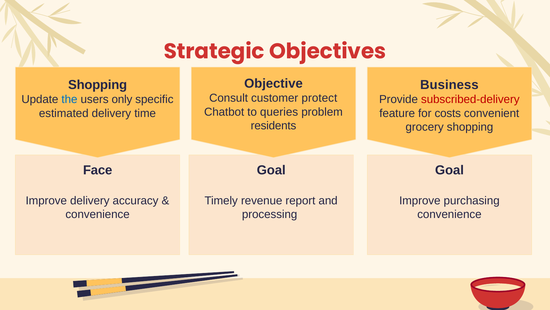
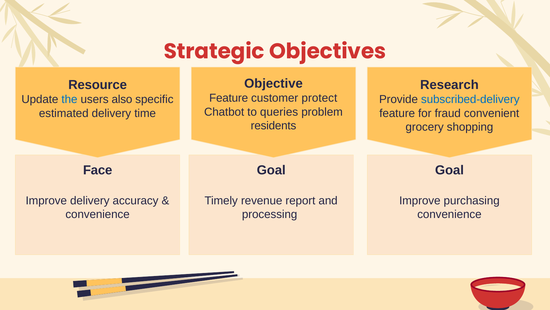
Shopping at (98, 85): Shopping -> Resource
Business: Business -> Research
Consult at (229, 98): Consult -> Feature
only: only -> also
subscribed-delivery colour: red -> blue
costs: costs -> fraud
